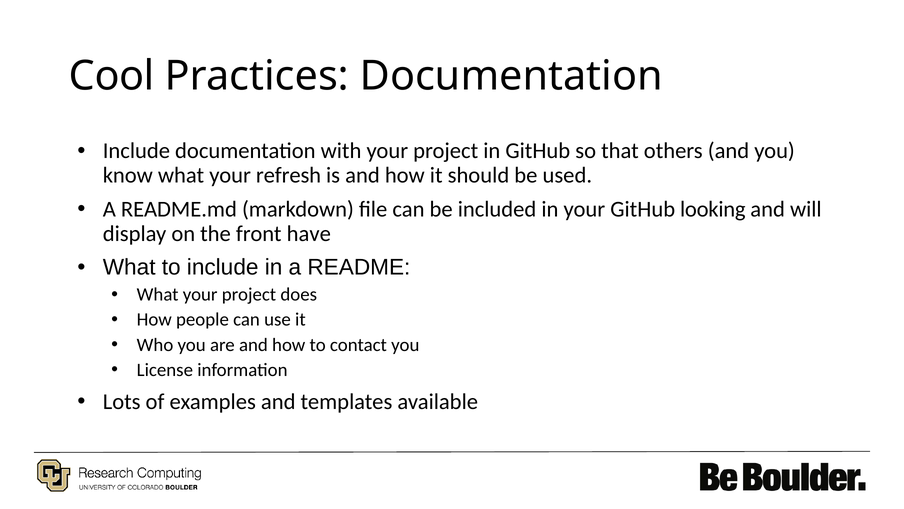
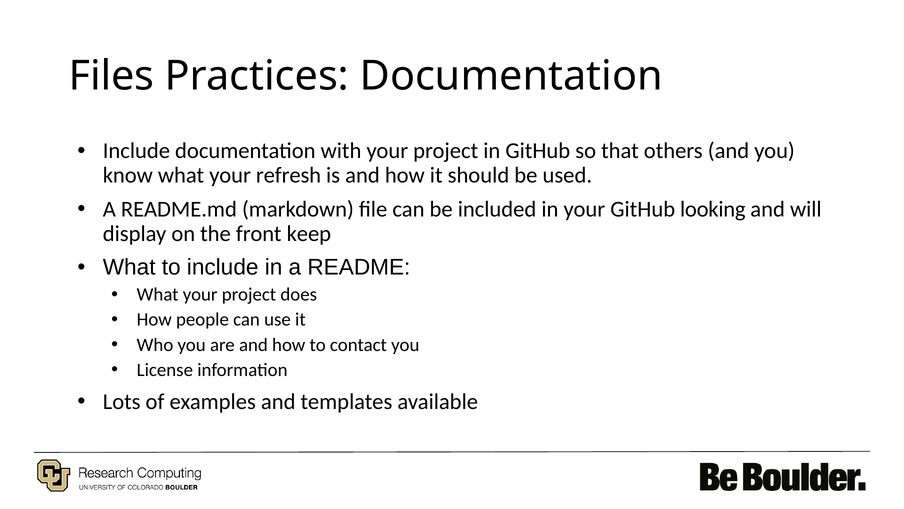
Cool: Cool -> Files
have: have -> keep
